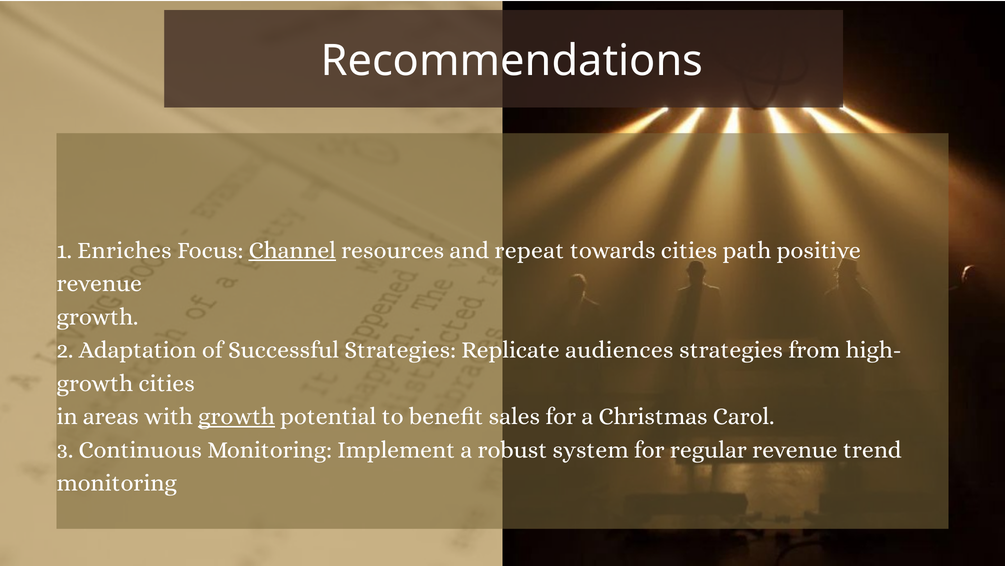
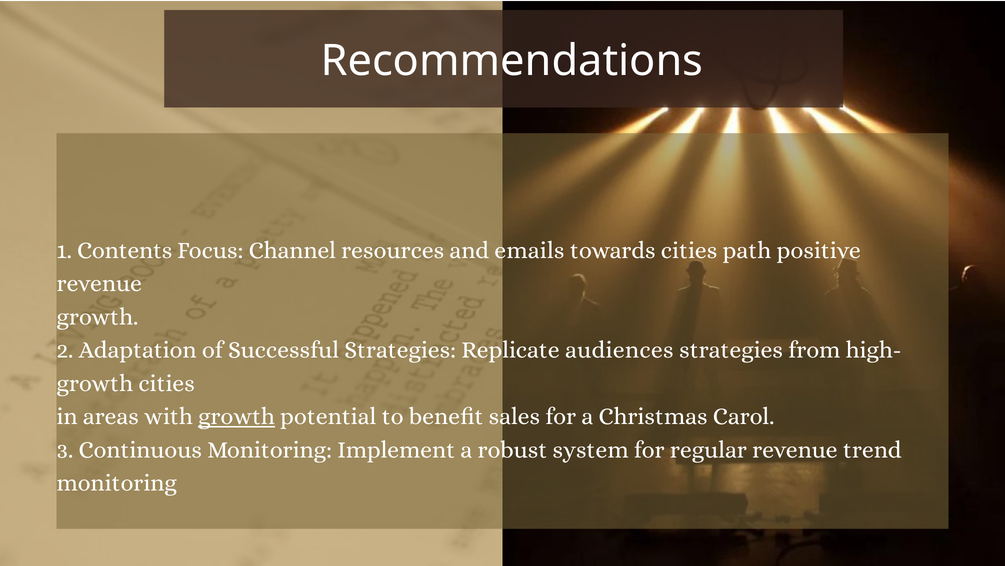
Enriches: Enriches -> Contents
Channel underline: present -> none
repeat: repeat -> emails
